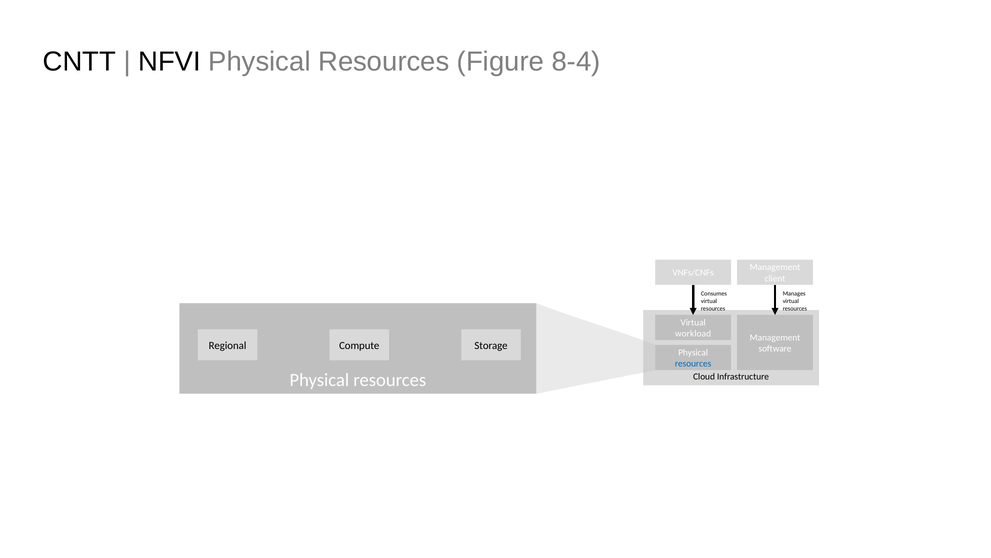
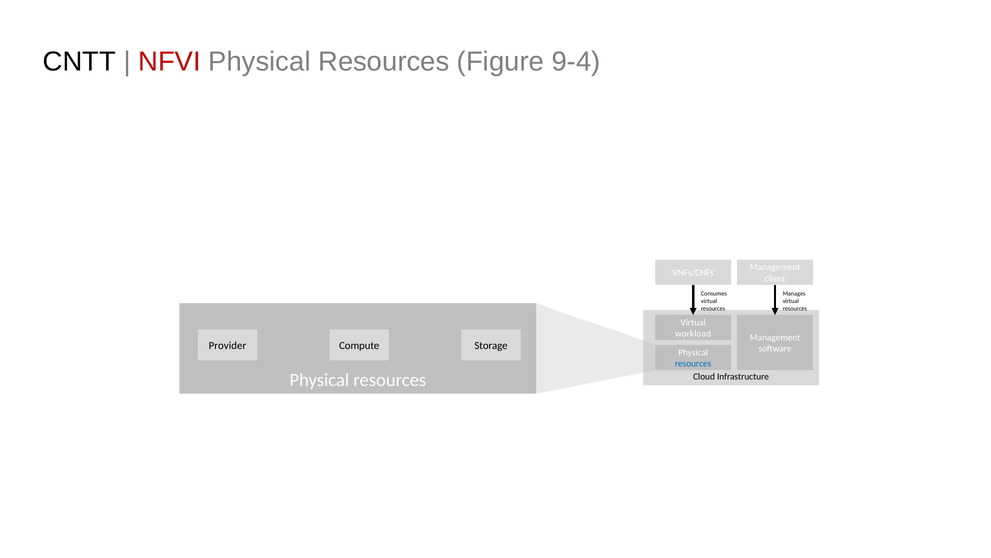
NFVI colour: black -> red
8-4: 8-4 -> 9-4
Regional: Regional -> Provider
